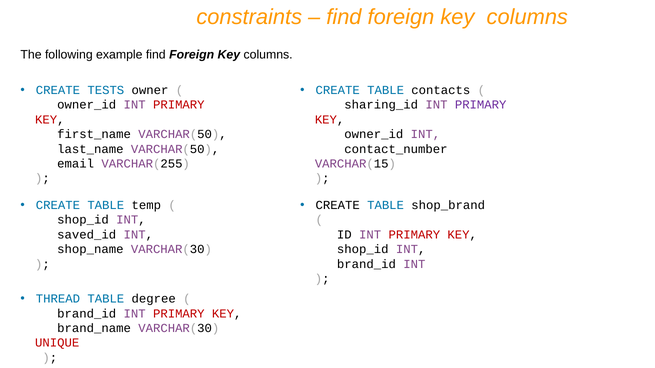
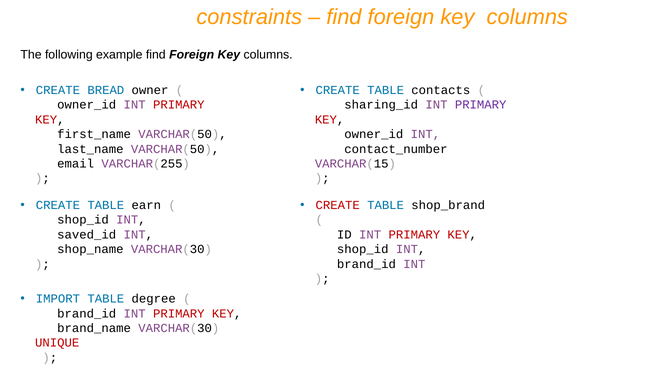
TESTS: TESTS -> BREAD
temp: temp -> earn
CREATE at (338, 205) colour: black -> red
THREAD: THREAD -> IMPORT
